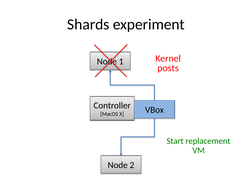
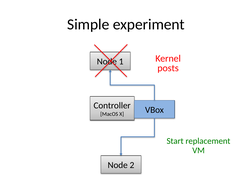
Shards: Shards -> Simple
